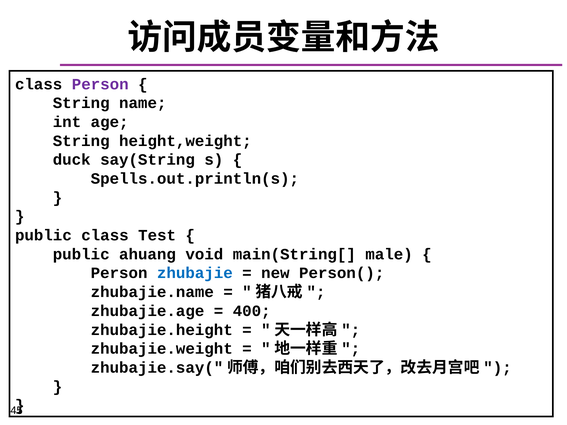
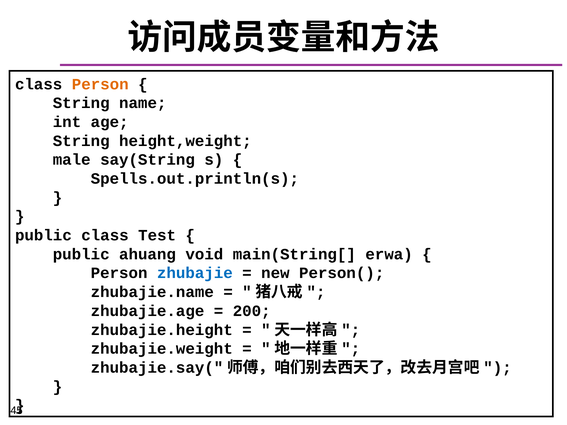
Person at (100, 84) colour: purple -> orange
duck: duck -> male
male: male -> erwa
400: 400 -> 200
